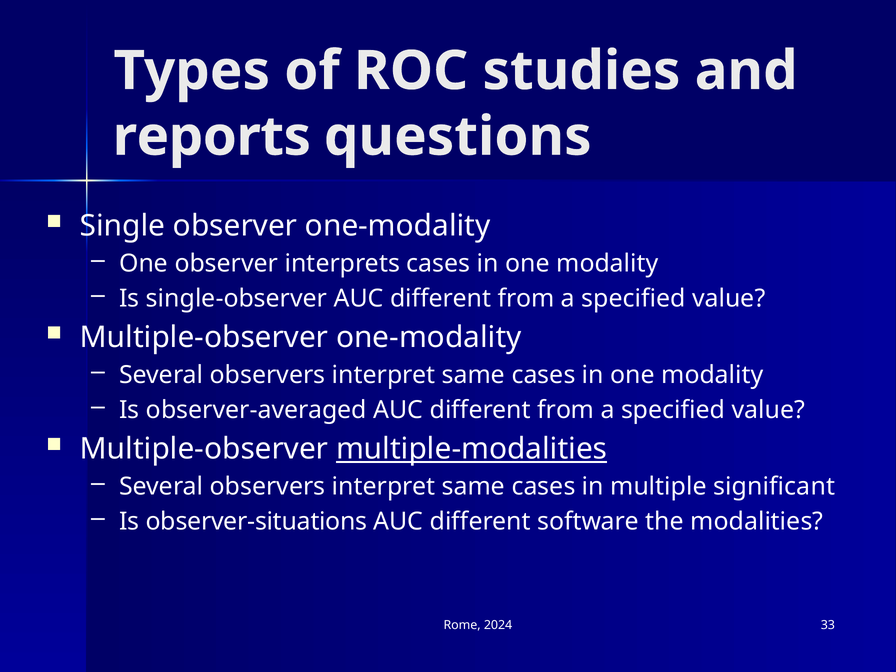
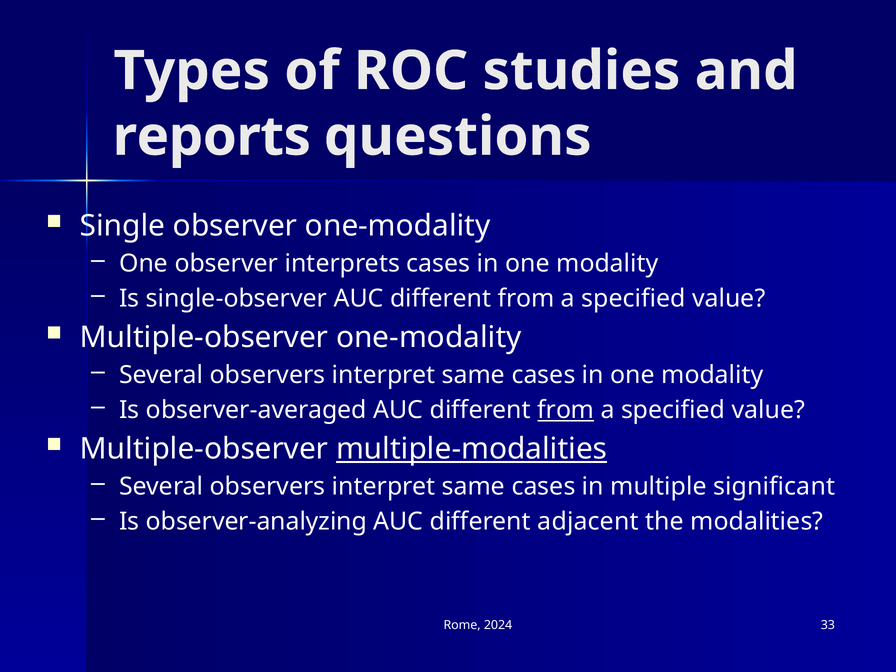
from at (566, 410) underline: none -> present
observer-situations: observer-situations -> observer-analyzing
software: software -> adjacent
